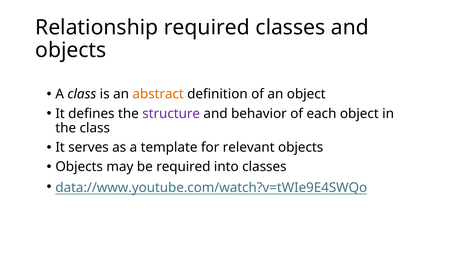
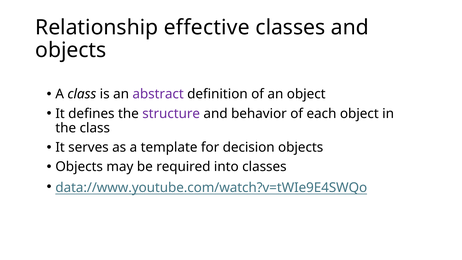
Relationship required: required -> effective
abstract colour: orange -> purple
relevant: relevant -> decision
